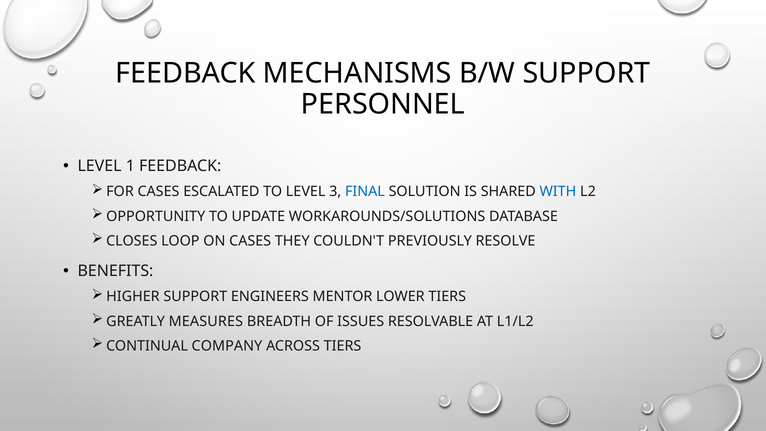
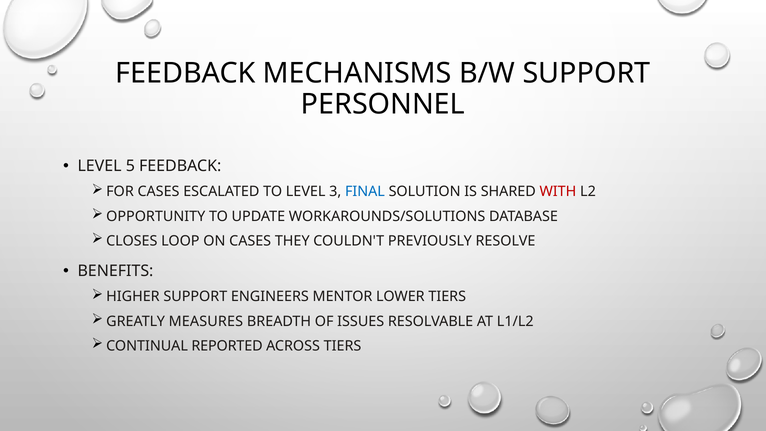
1: 1 -> 5
WITH colour: blue -> red
COMPANY: COMPANY -> REPORTED
